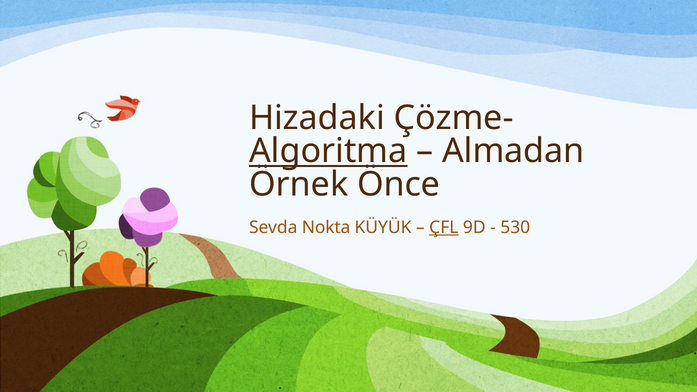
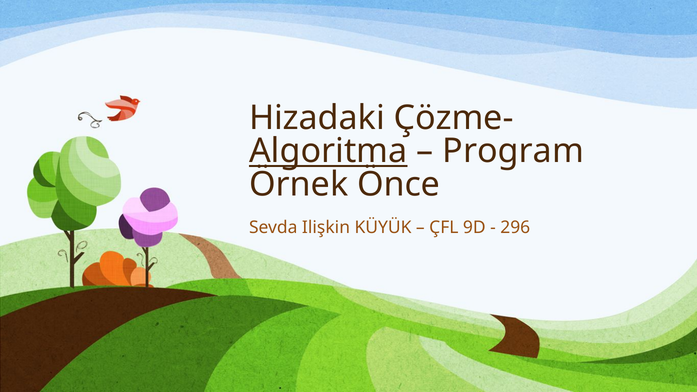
Almadan: Almadan -> Program
Nokta: Nokta -> Ilişkin
ÇFL underline: present -> none
530: 530 -> 296
